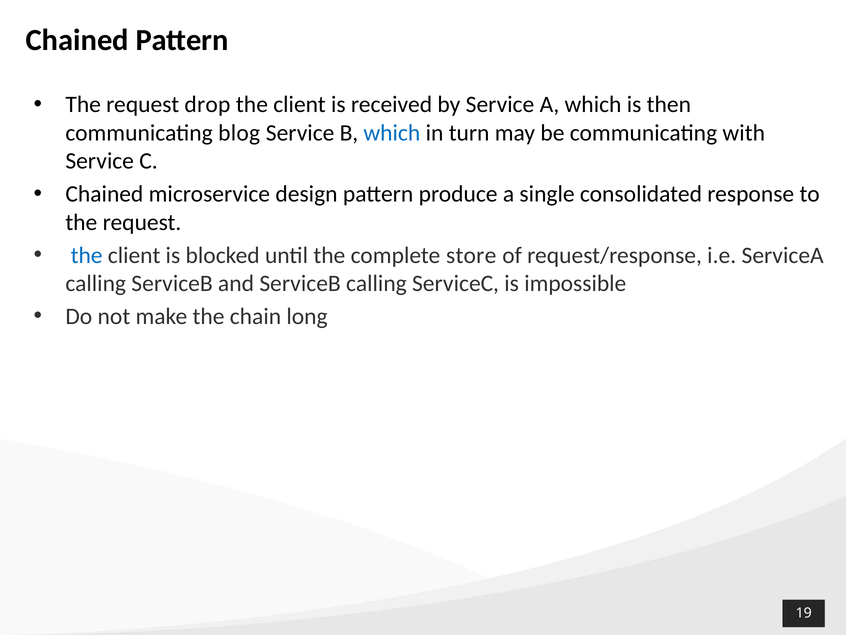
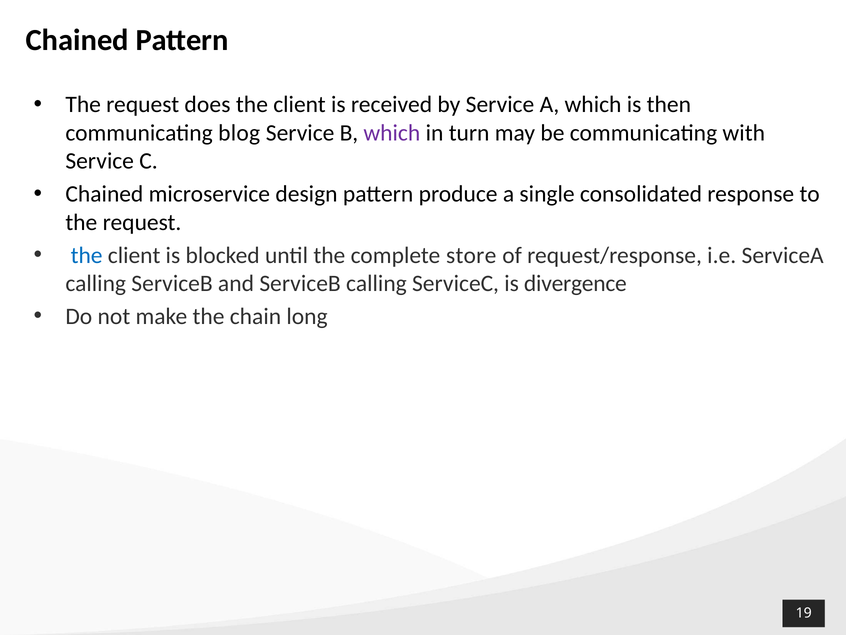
drop: drop -> does
which at (392, 133) colour: blue -> purple
impossible: impossible -> divergence
